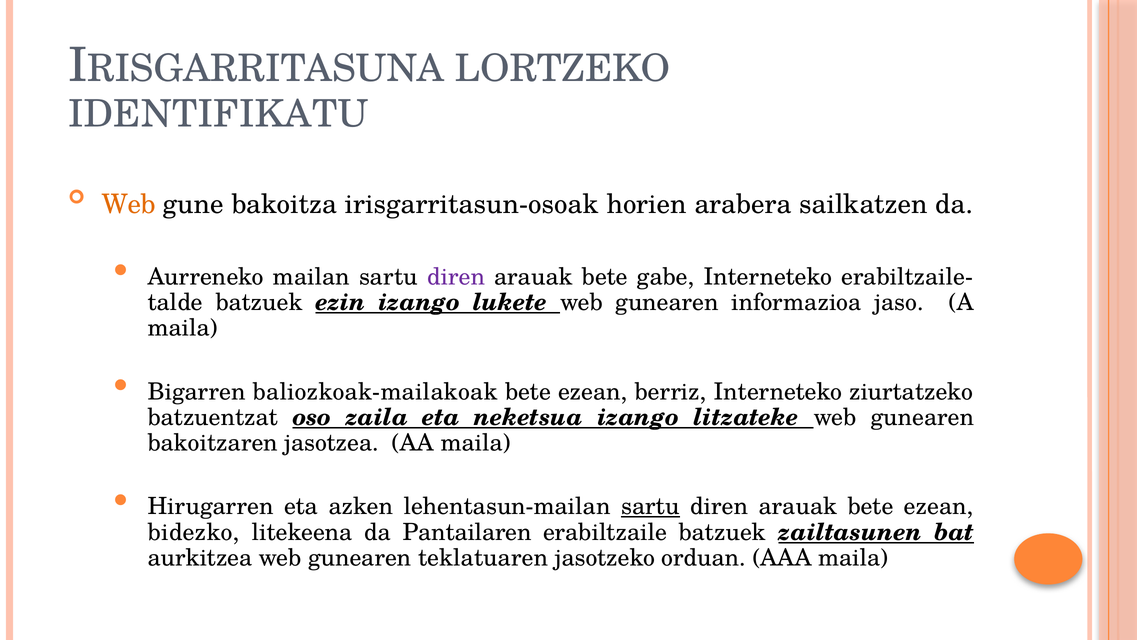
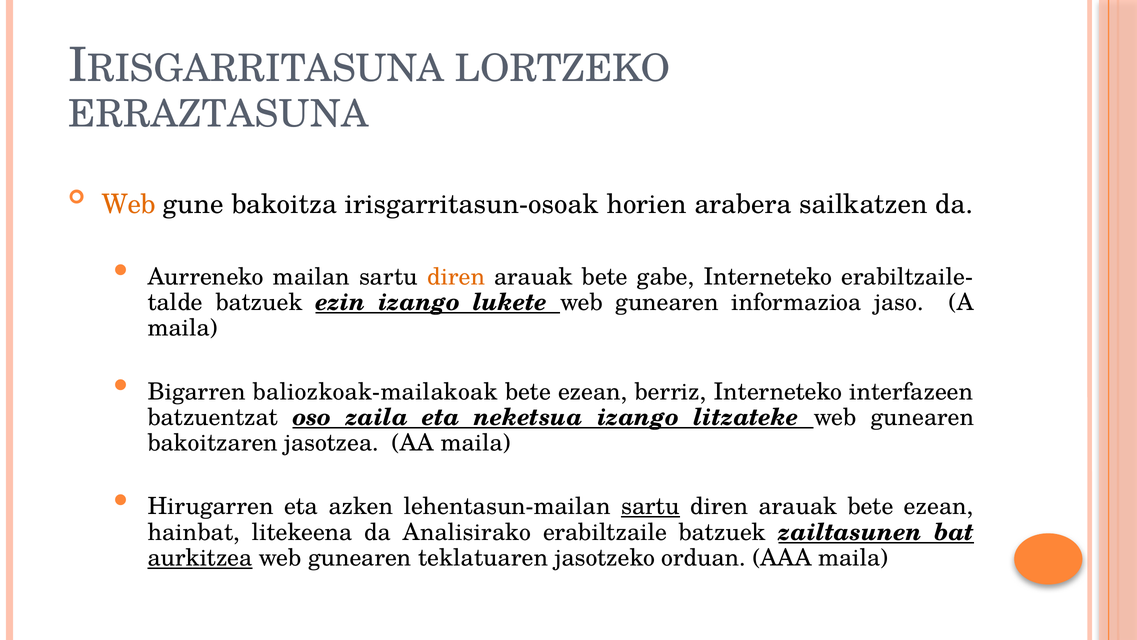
IDENTIFIKATU: IDENTIFIKATU -> ERRAZTASUNA
diren at (456, 277) colour: purple -> orange
ziurtatzeko: ziurtatzeko -> interfazeen
bidezko: bidezko -> hainbat
Pantailaren: Pantailaren -> Analisirako
aurkitzea underline: none -> present
